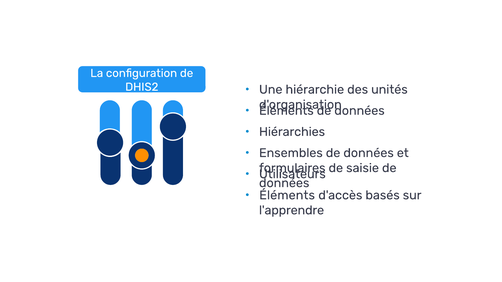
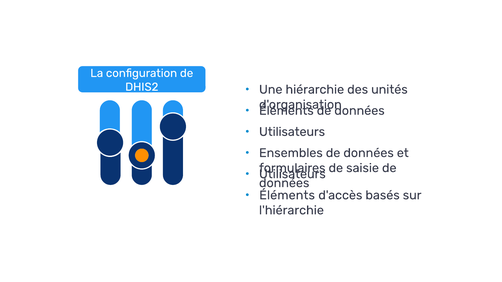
Hiérarchies at (292, 132): Hiérarchies -> Utilisateurs
l'apprendre: l'apprendre -> l'hiérarchie
